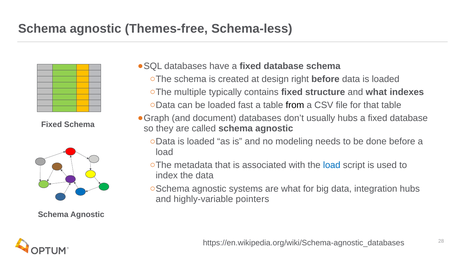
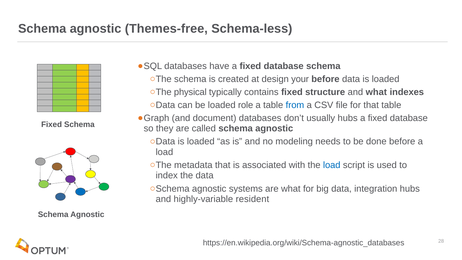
right: right -> your
multiple: multiple -> physical
fast: fast -> role
from colour: black -> blue
pointers: pointers -> resident
